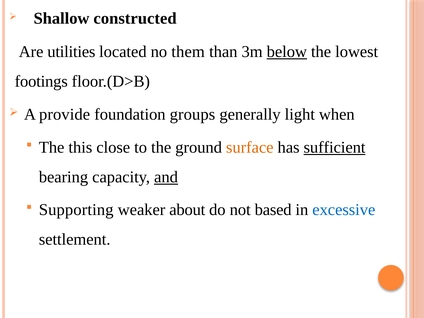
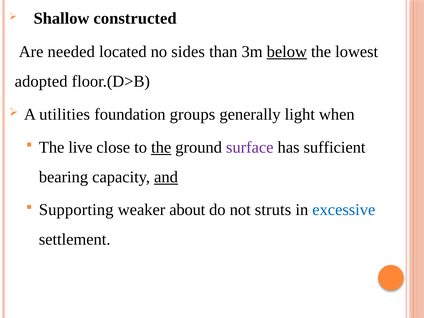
utilities: utilities -> needed
them: them -> sides
footings: footings -> adopted
provide: provide -> utilities
this: this -> live
the at (161, 147) underline: none -> present
surface colour: orange -> purple
sufficient underline: present -> none
based: based -> struts
